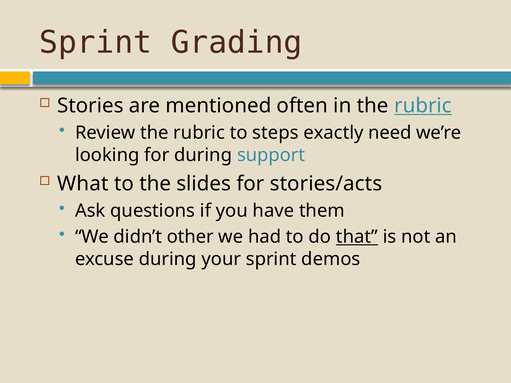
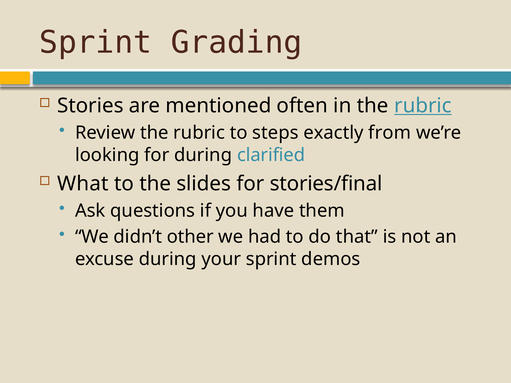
need: need -> from
support: support -> clarified
stories/acts: stories/acts -> stories/final
that underline: present -> none
